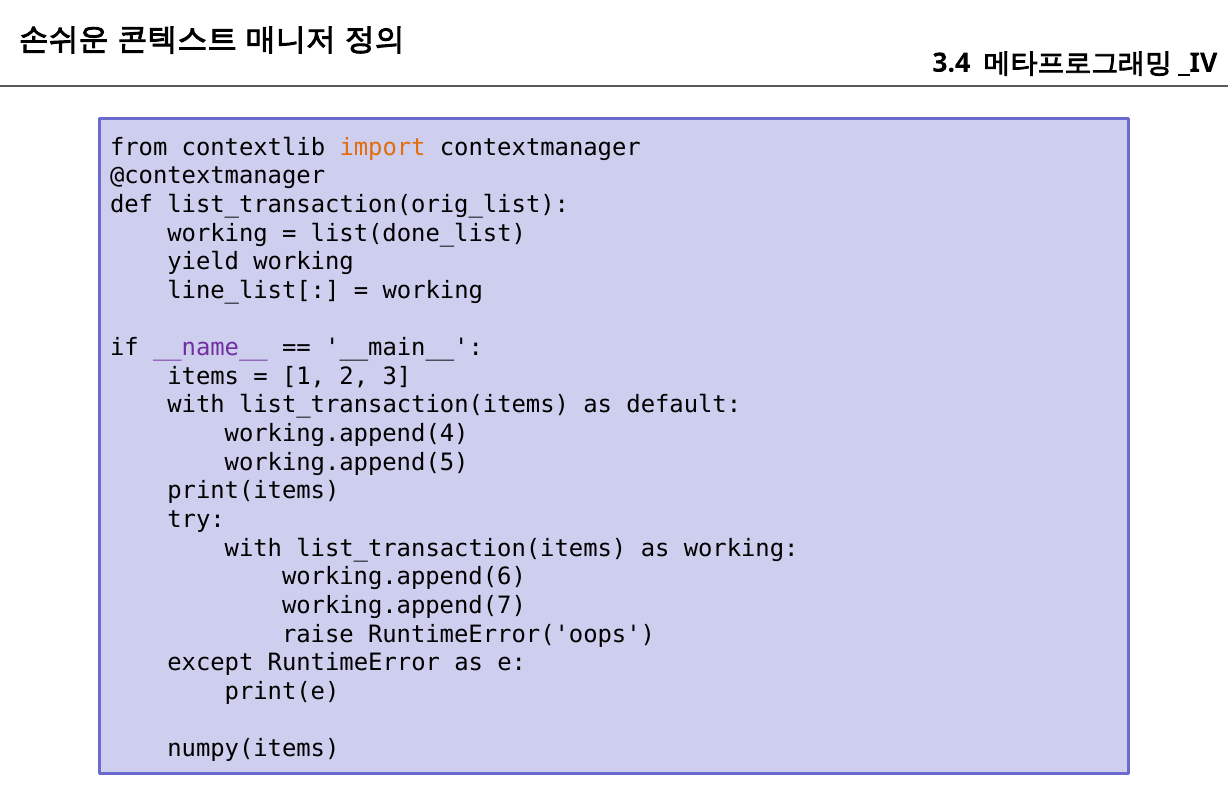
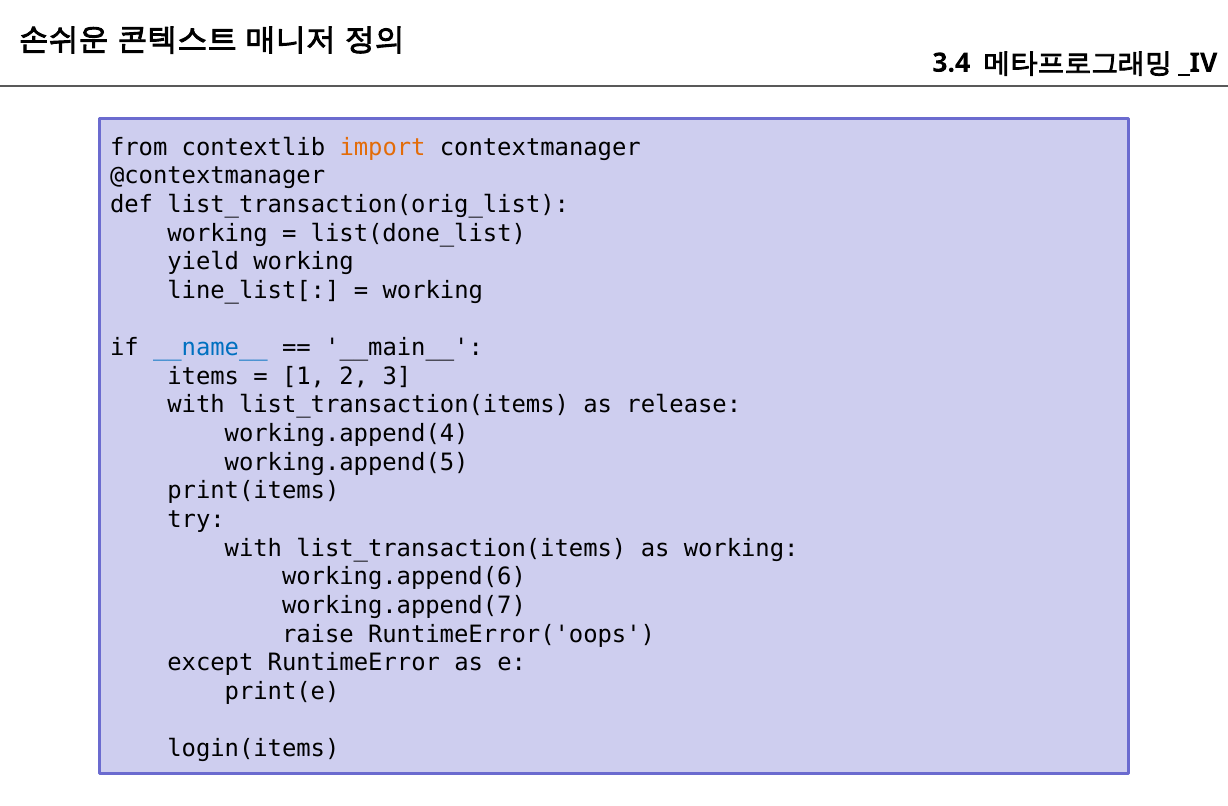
__name__ colour: purple -> blue
default: default -> release
numpy(items: numpy(items -> login(items
